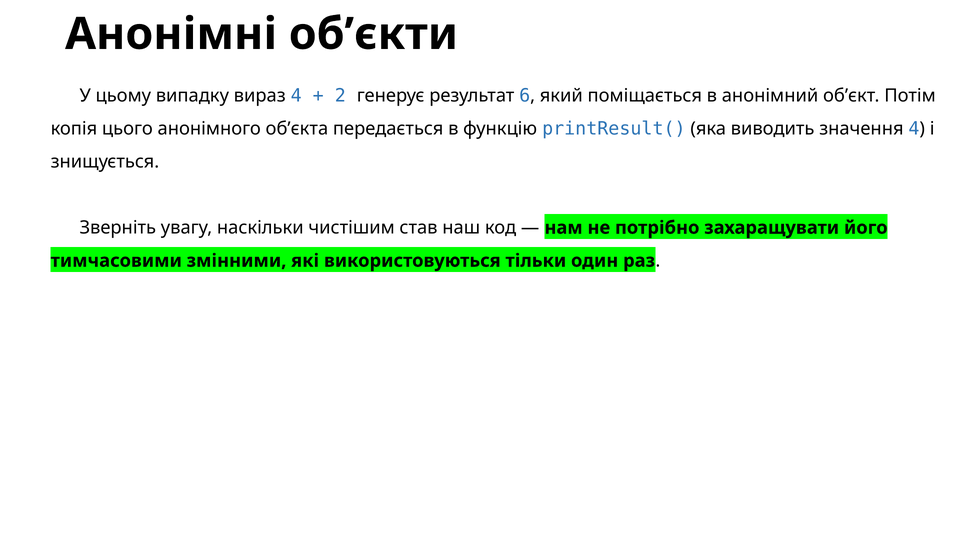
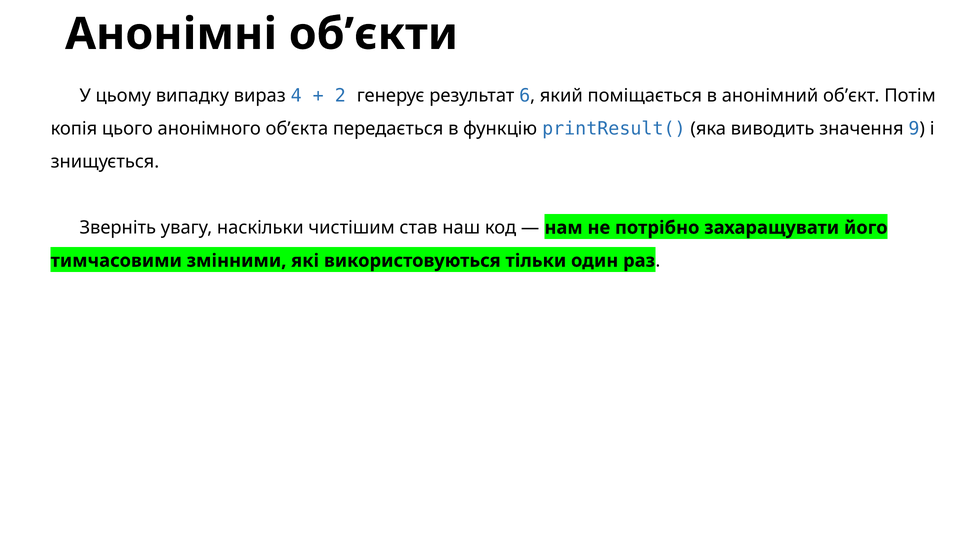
значення 4: 4 -> 9
